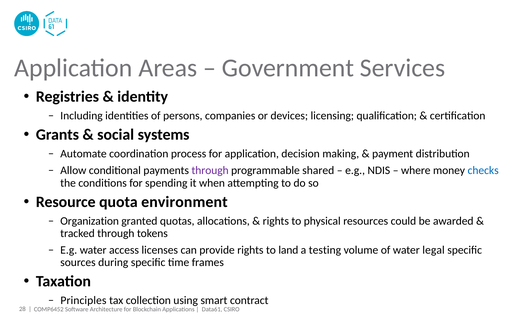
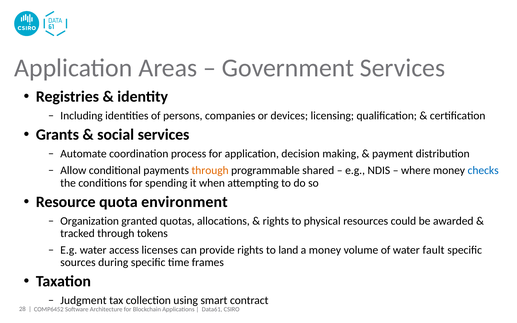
social systems: systems -> services
through at (210, 171) colour: purple -> orange
a testing: testing -> money
legal: legal -> fault
Principles: Principles -> Judgment
